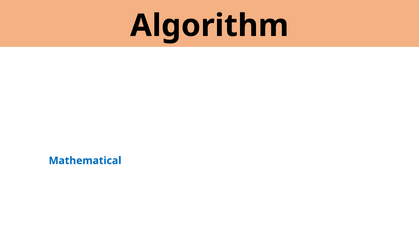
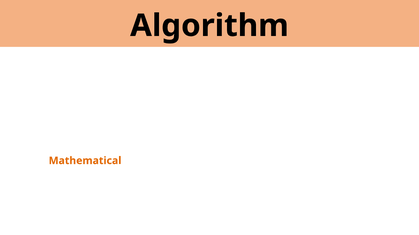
Mathematical colour: blue -> orange
